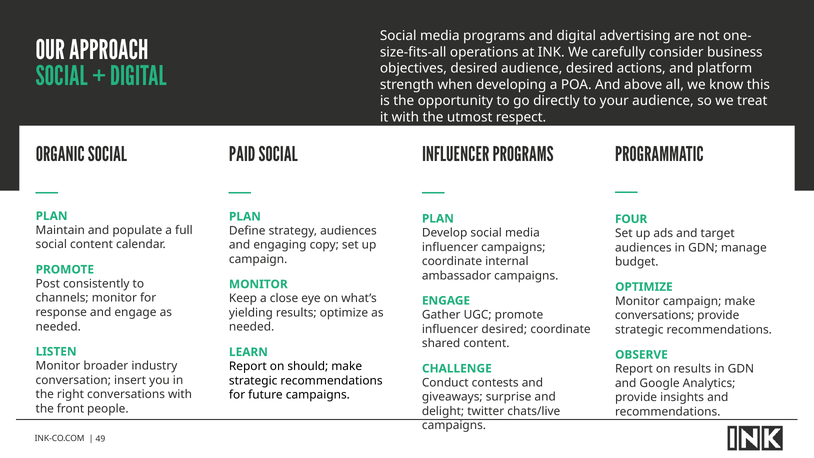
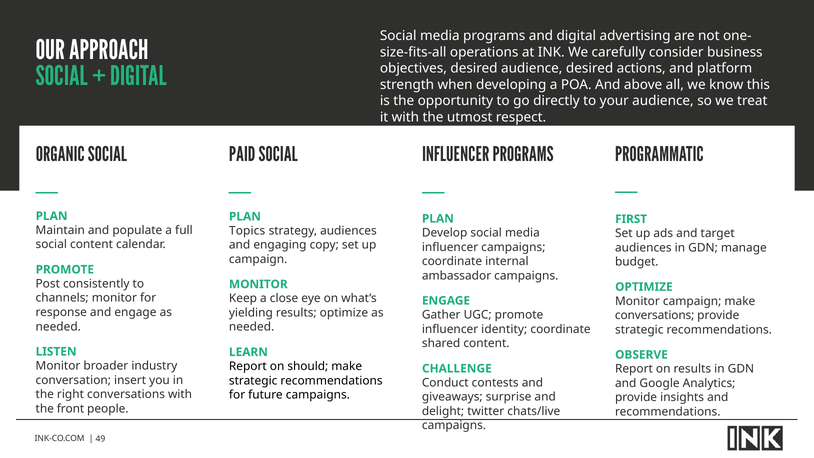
FOUR: FOUR -> FIRST
Define: Define -> Topics
influencer desired: desired -> identity
